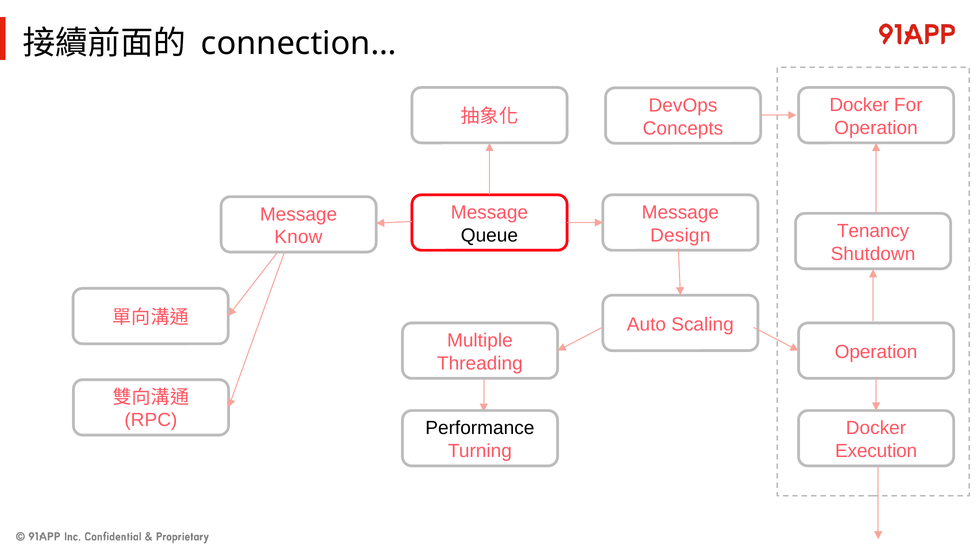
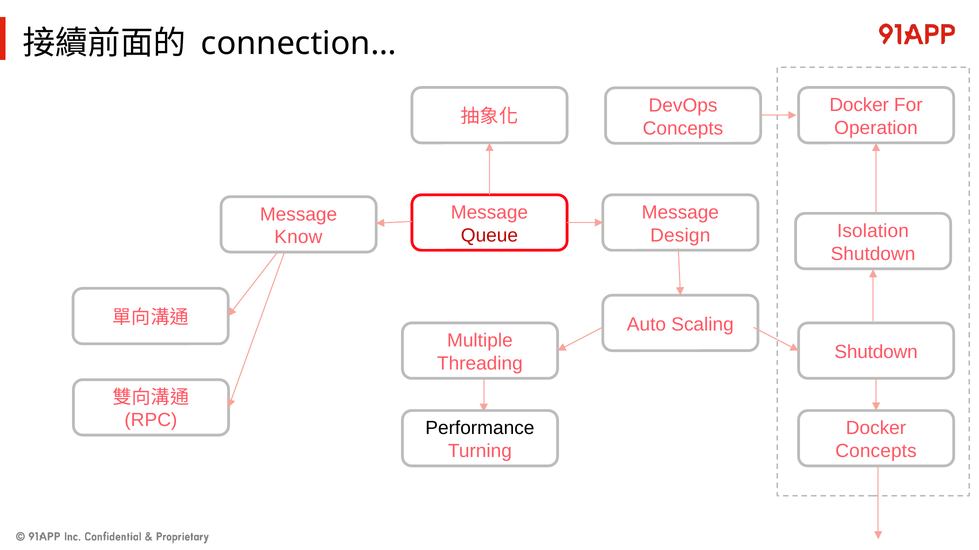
Tenancy: Tenancy -> Isolation
Queue colour: black -> red
Operation at (876, 352): Operation -> Shutdown
Execution at (876, 451): Execution -> Concepts
